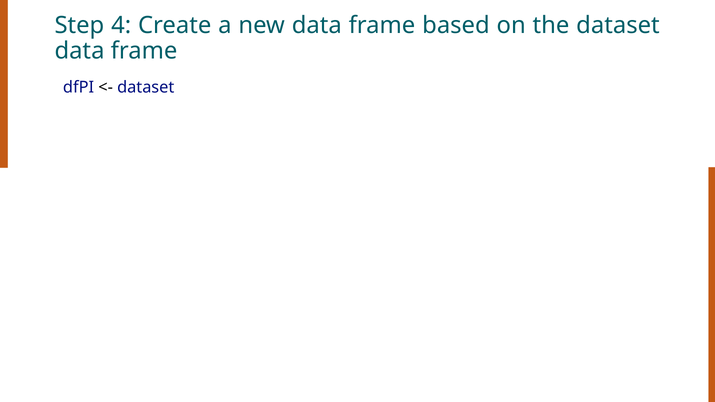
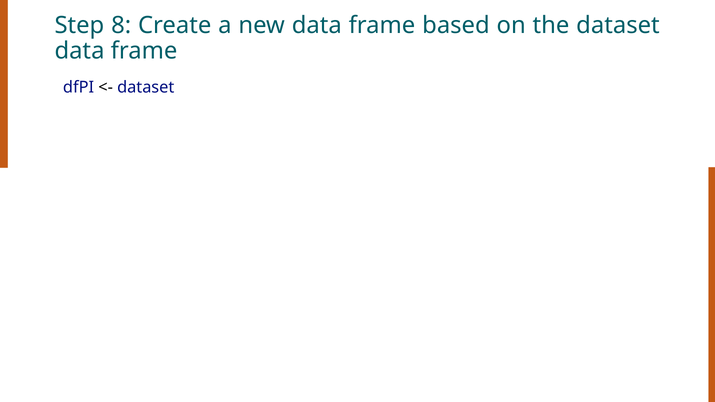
4: 4 -> 8
